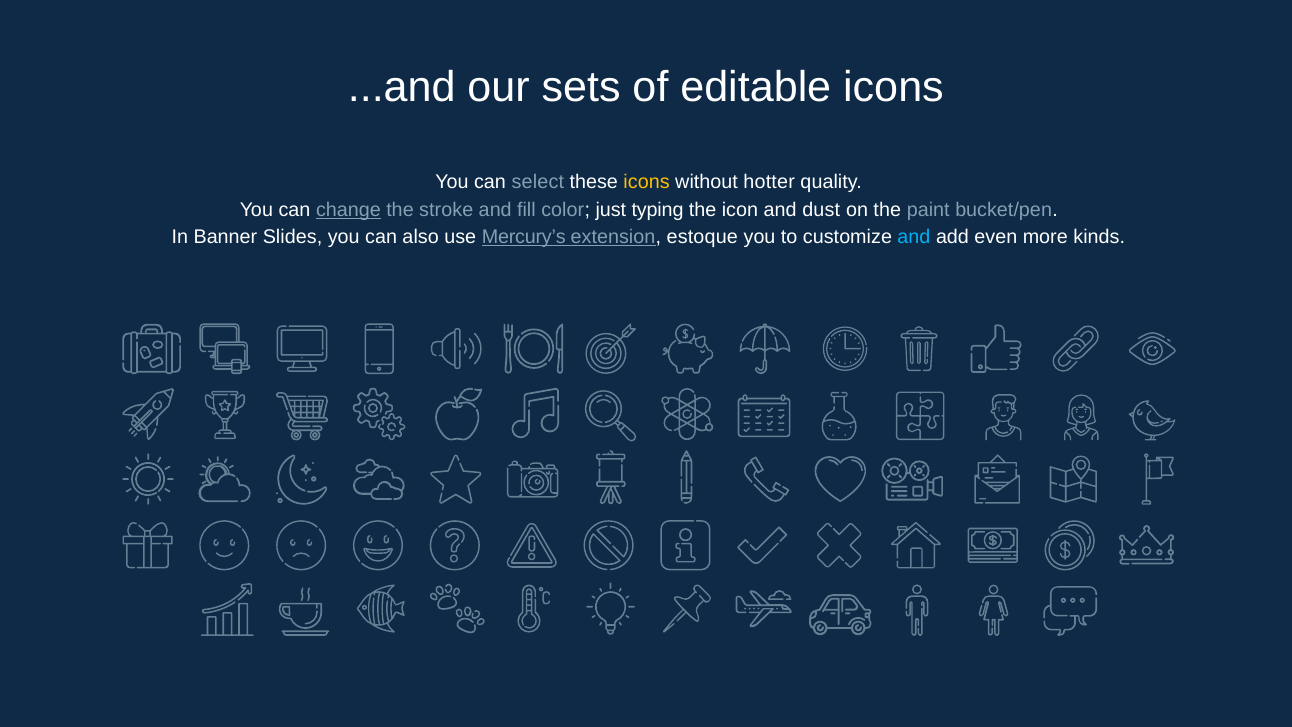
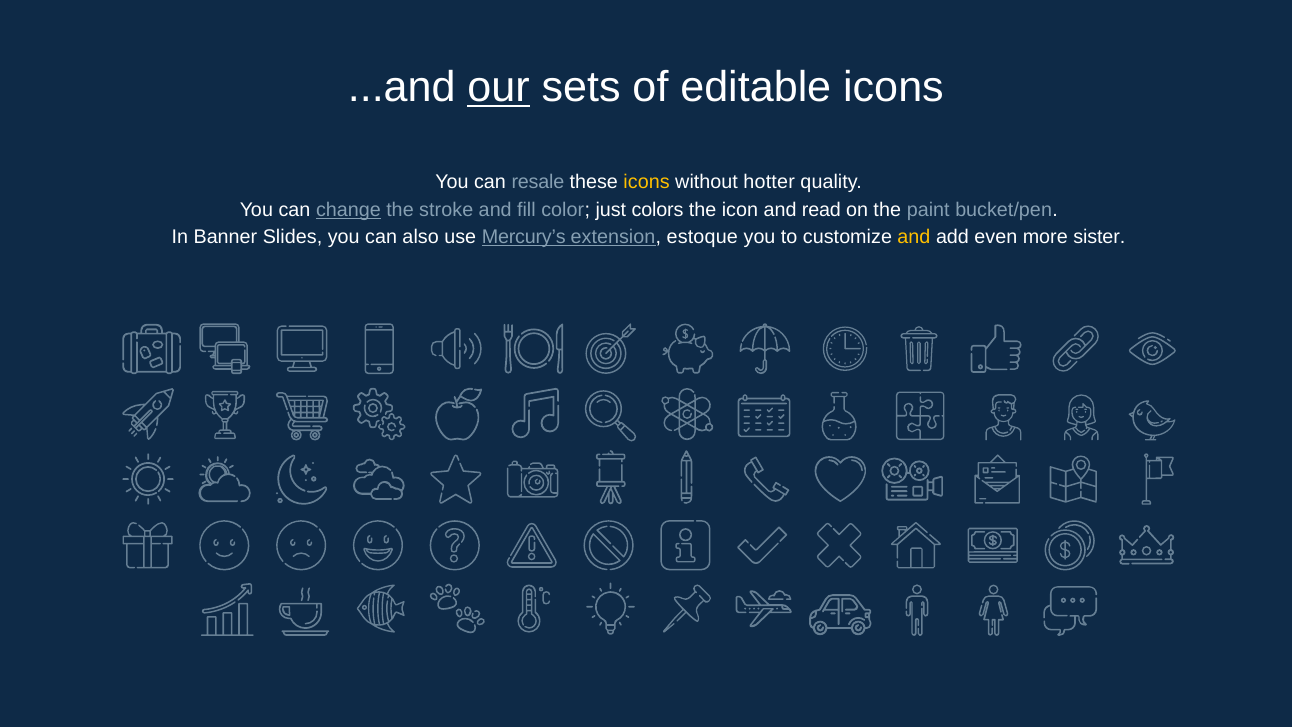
our underline: none -> present
select: select -> resale
typing: typing -> colors
dust: dust -> read
and at (914, 237) colour: light blue -> yellow
kinds: kinds -> sister
